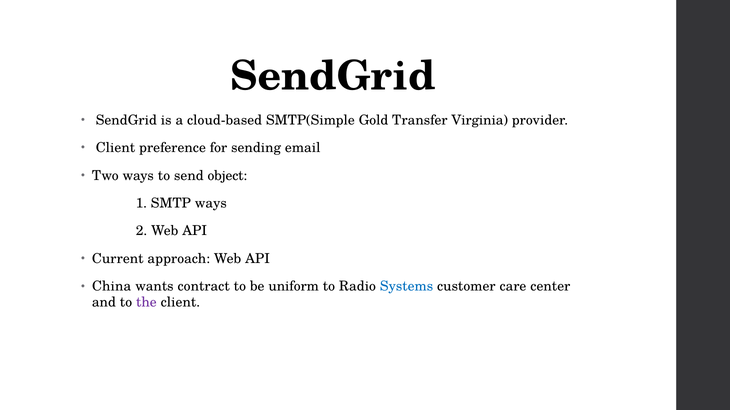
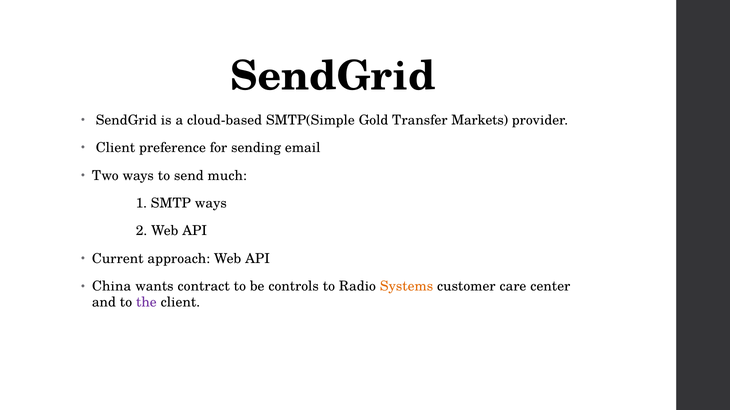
Virginia: Virginia -> Markets
object: object -> much
uniform: uniform -> controls
Systems colour: blue -> orange
